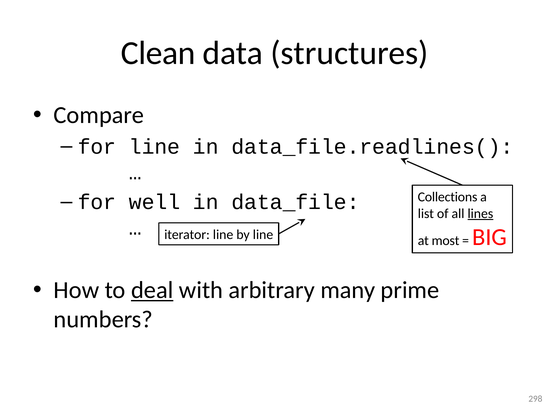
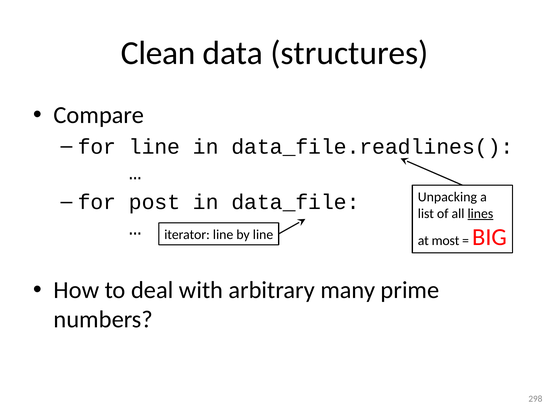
well: well -> post
Collections: Collections -> Unpacking
deal underline: present -> none
